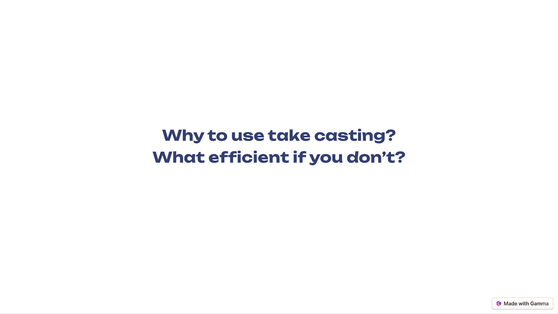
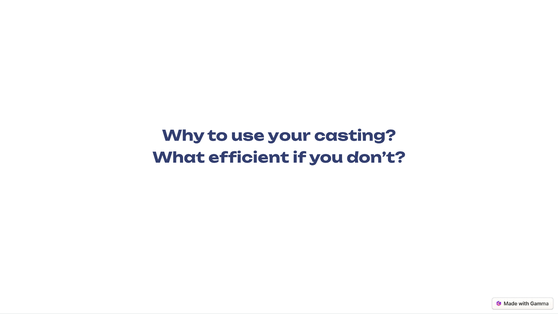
take: take -> your
